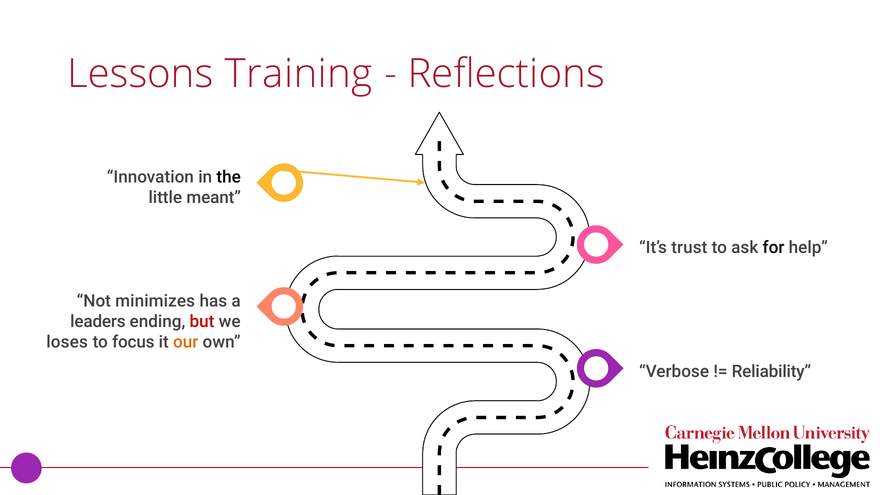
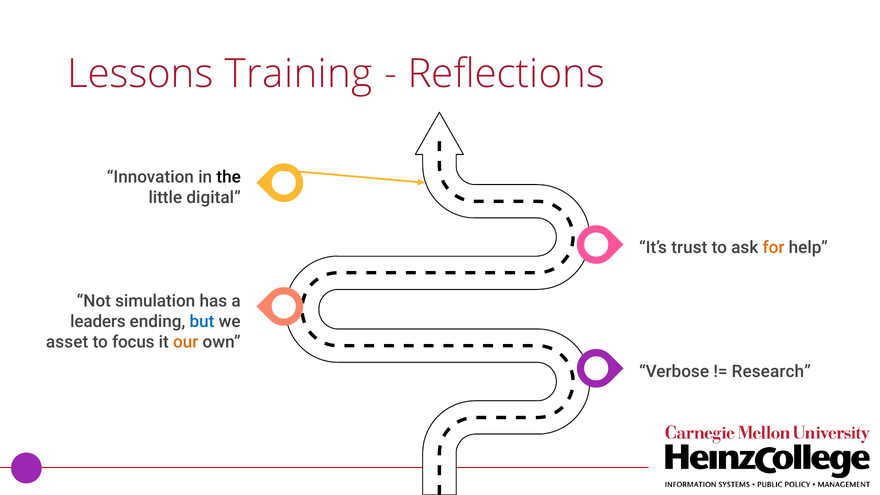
meant: meant -> digital
for colour: black -> orange
minimizes: minimizes -> simulation
but colour: red -> blue
loses: loses -> asset
Reliability: Reliability -> Research
